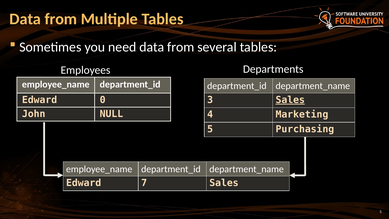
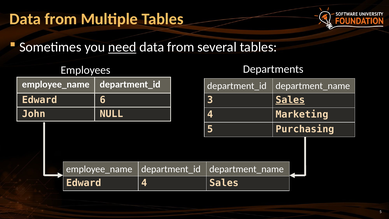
need underline: none -> present
0: 0 -> 6
Edward 7: 7 -> 4
